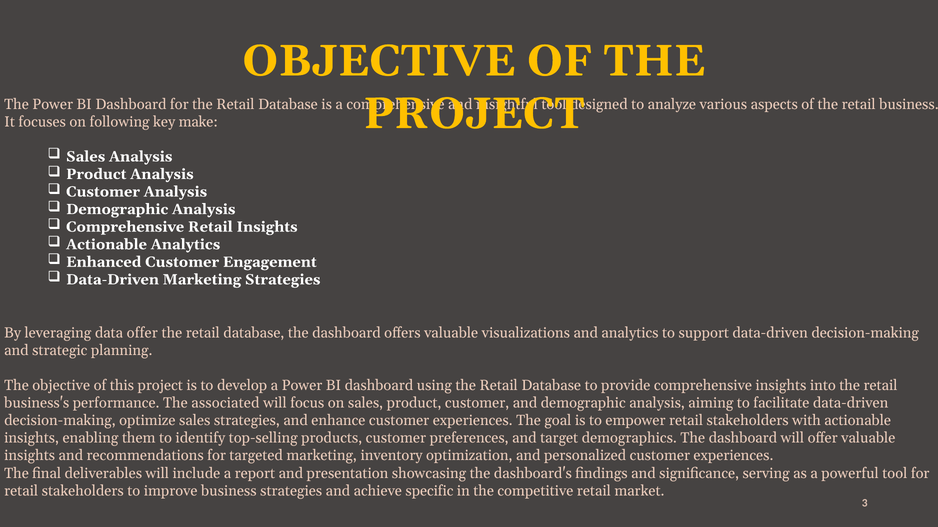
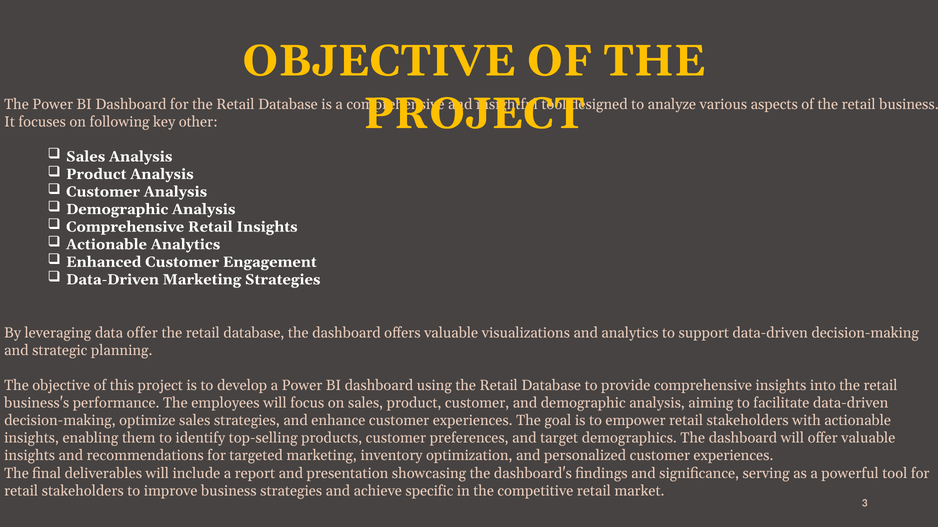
make: make -> other
associated: associated -> employees
